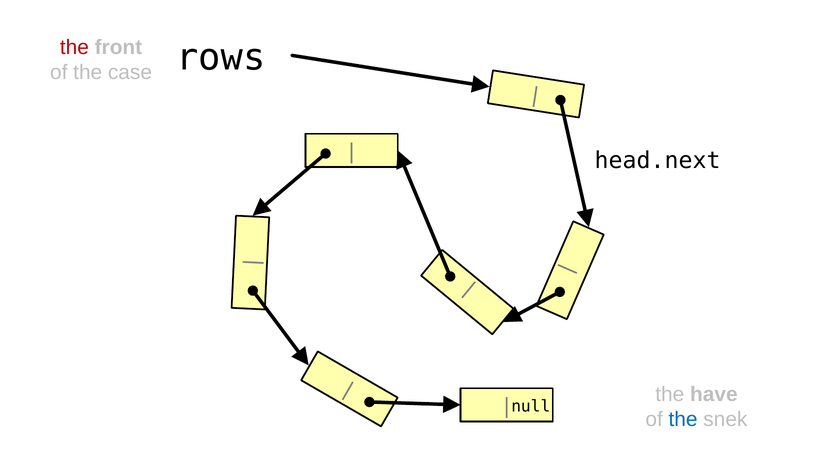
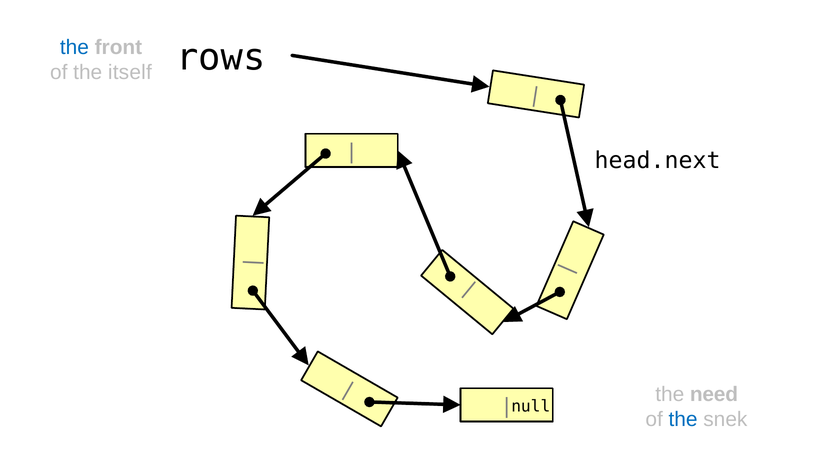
the at (74, 47) colour: red -> blue
case: case -> itself
have: have -> need
